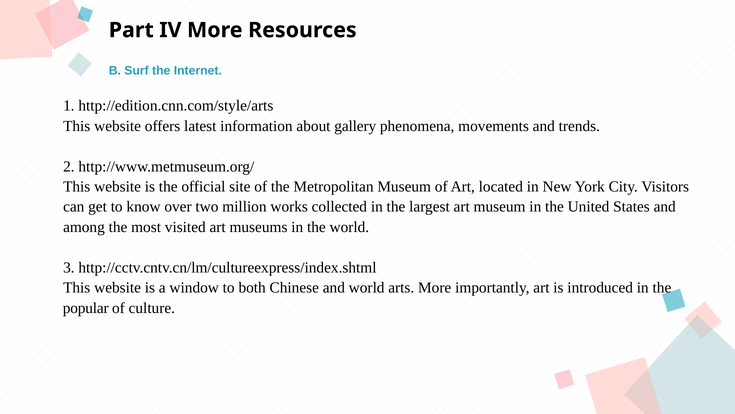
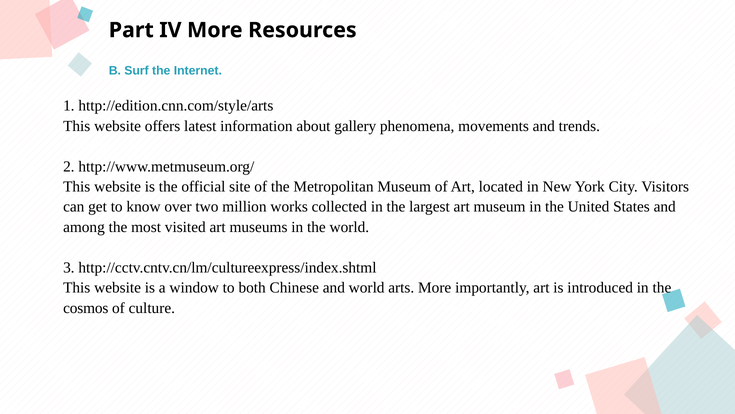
popular: popular -> cosmos
